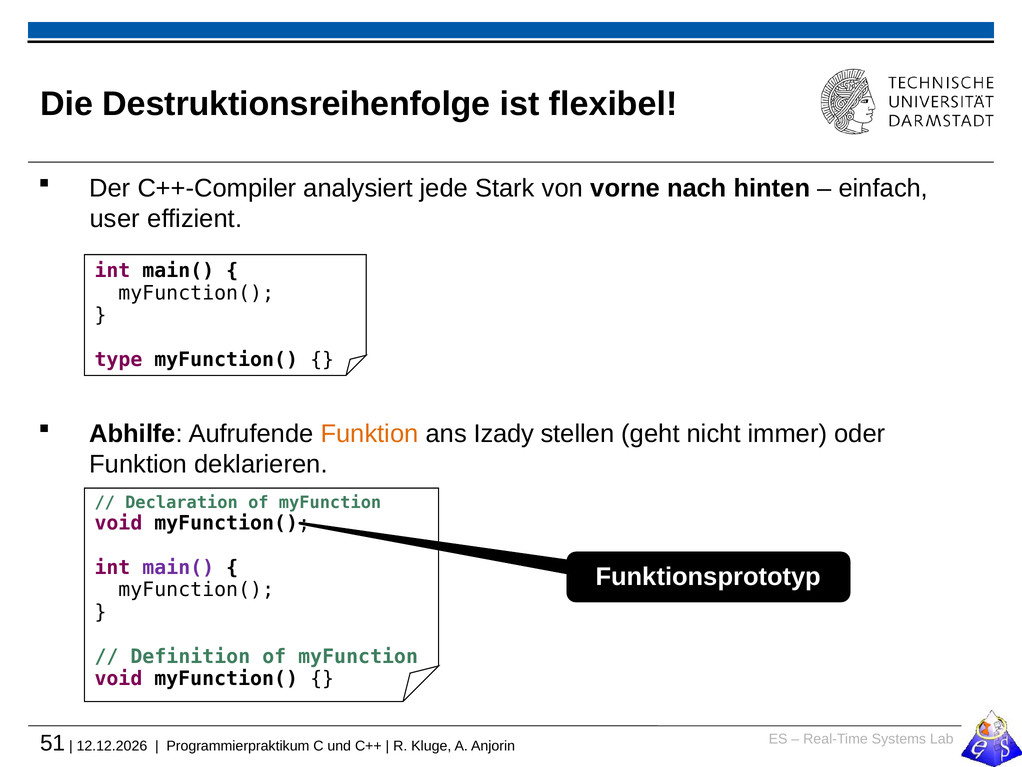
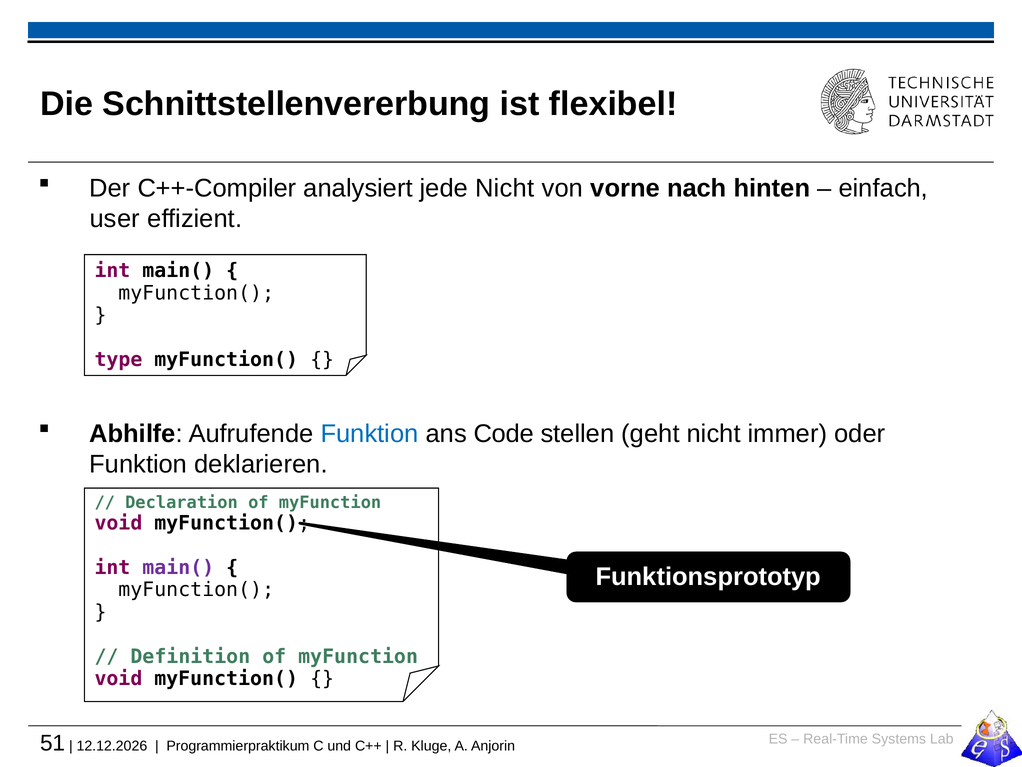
Destruktionsreihenfolge: Destruktionsreihenfolge -> Schnittstellenvererbung
jede Stark: Stark -> Nicht
Funktion at (370, 433) colour: orange -> blue
Izady: Izady -> Code
